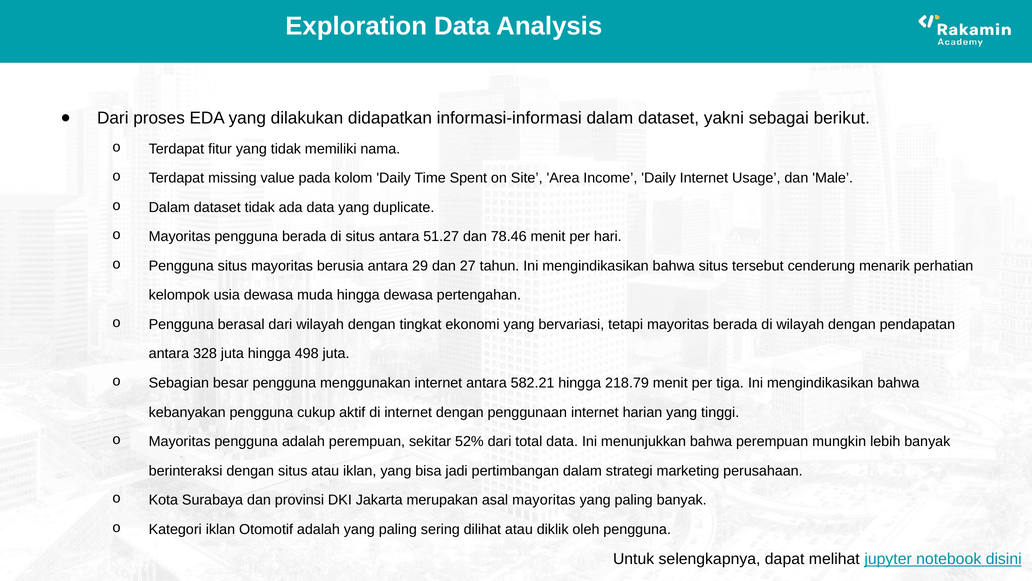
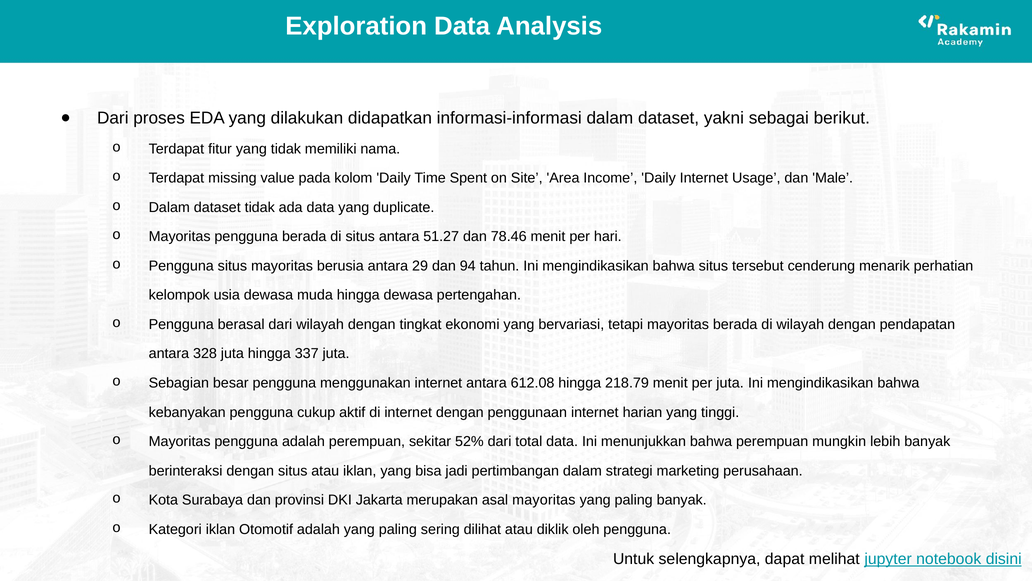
27: 27 -> 94
498: 498 -> 337
582.21: 582.21 -> 612.08
per tiga: tiga -> juta
